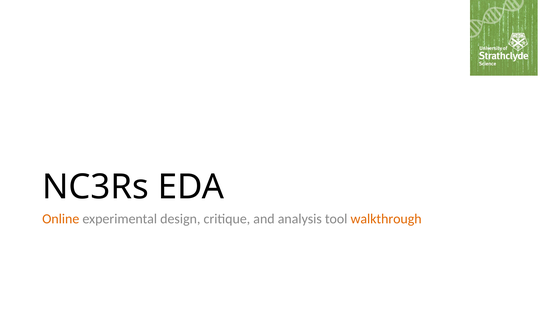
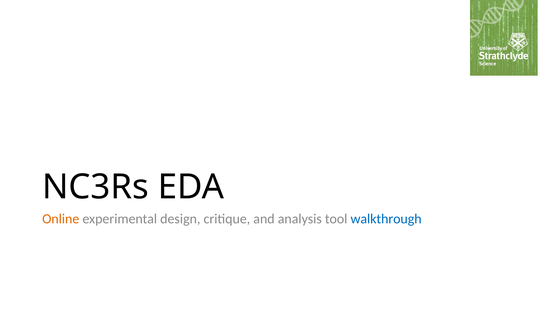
walkthrough colour: orange -> blue
